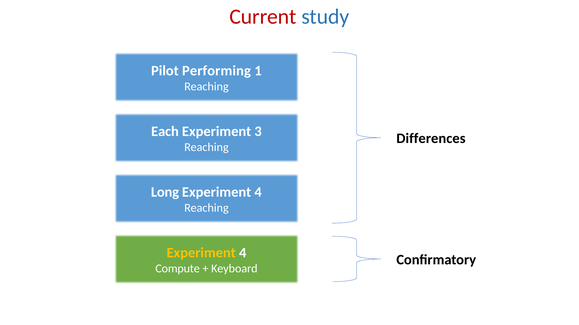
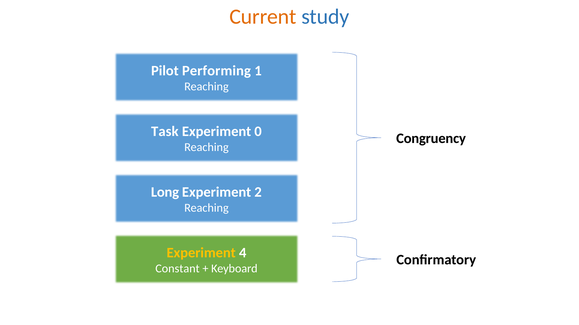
Current colour: red -> orange
Each: Each -> Task
3: 3 -> 0
Differences: Differences -> Congruency
4 at (258, 193): 4 -> 2
Compute: Compute -> Constant
